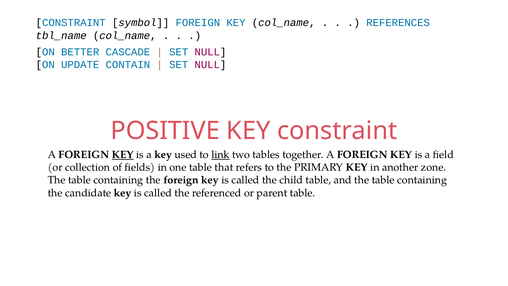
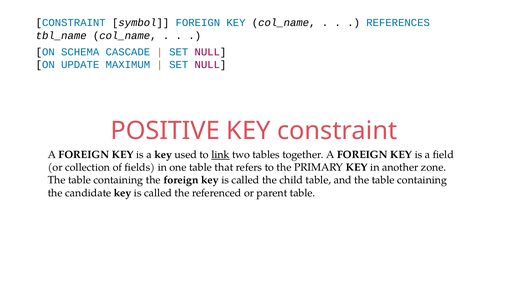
BETTER: BETTER -> SCHEMA
CONTAIN: CONTAIN -> MAXIMUM
KEY at (123, 155) underline: present -> none
